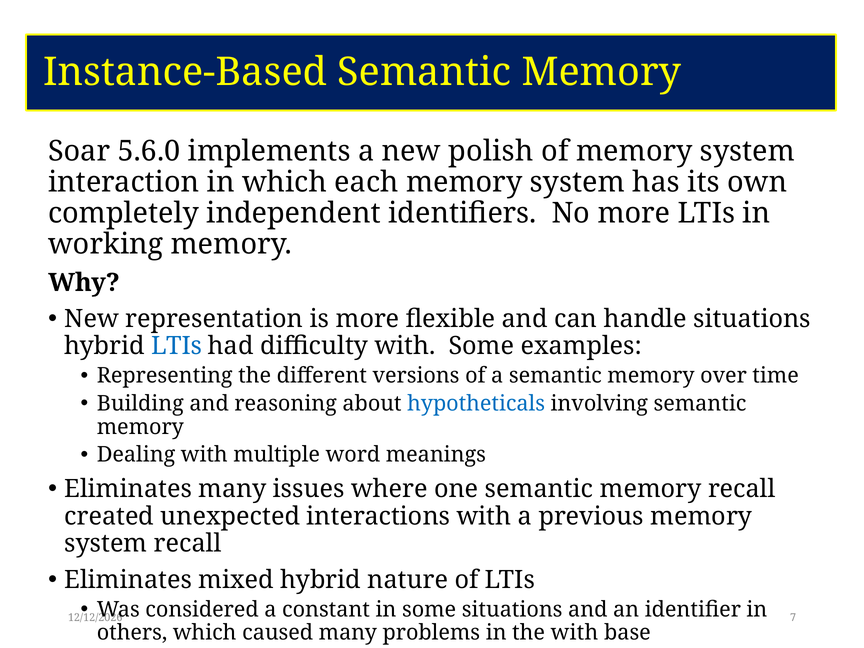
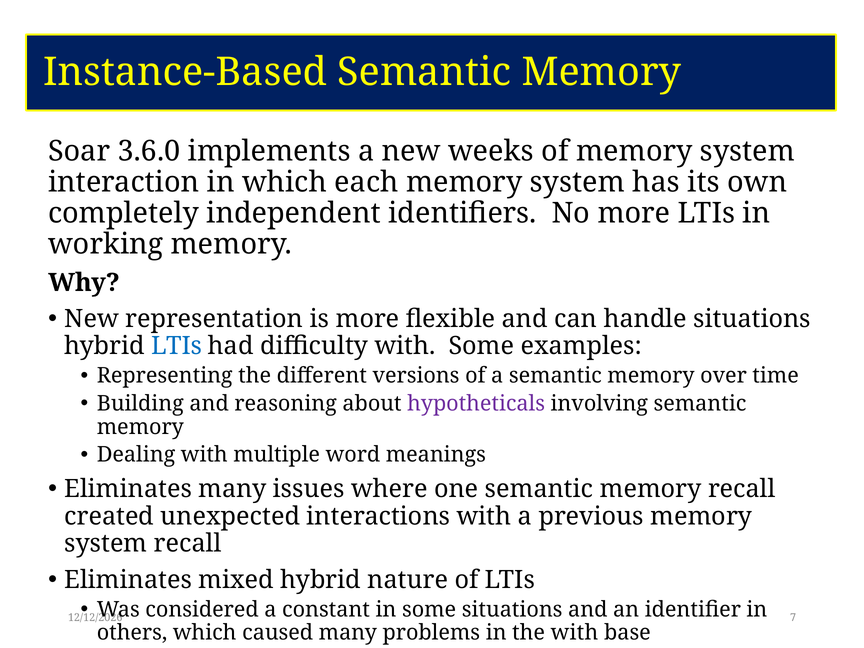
5.6.0: 5.6.0 -> 3.6.0
polish: polish -> weeks
hypotheticals colour: blue -> purple
